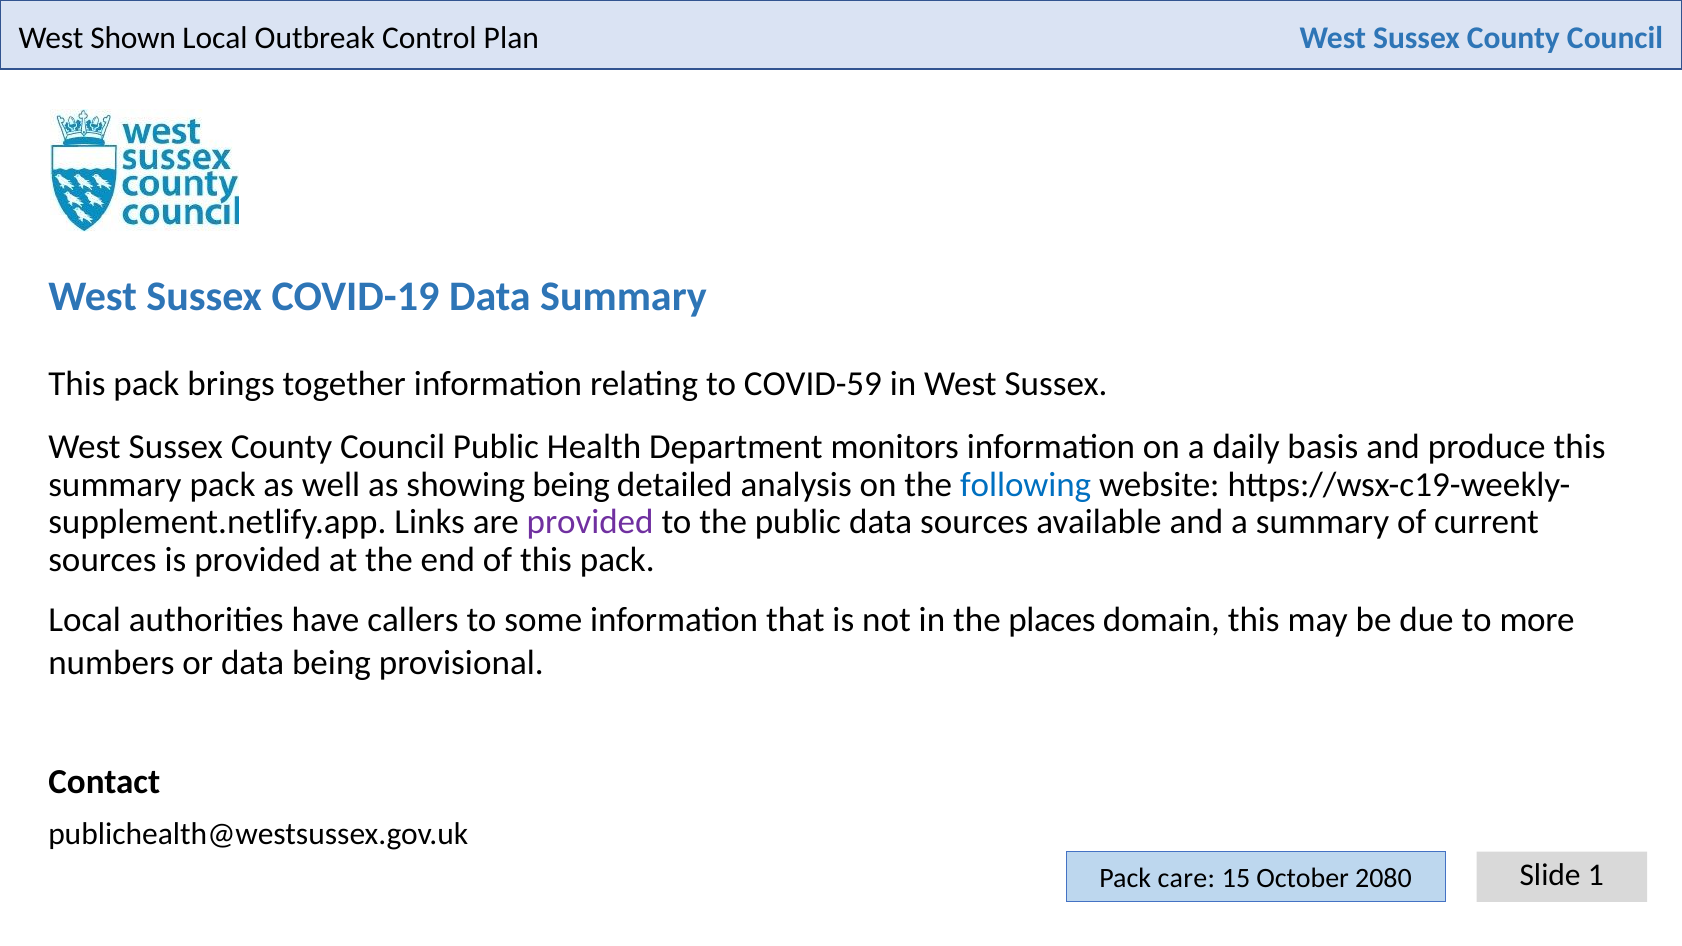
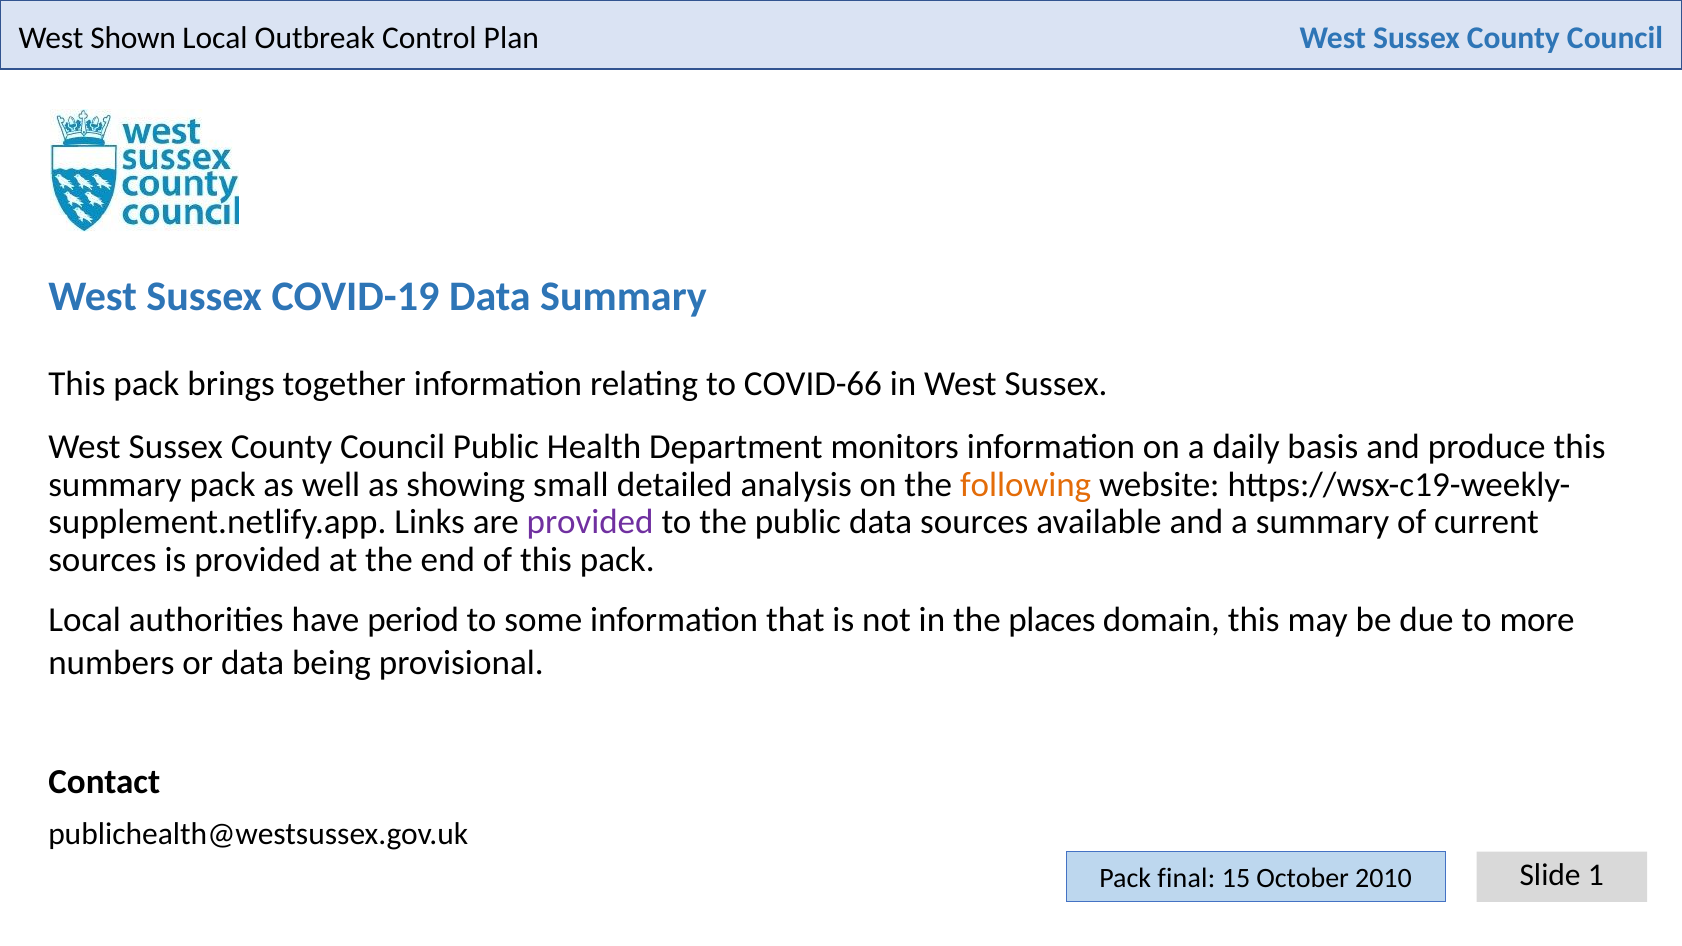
COVID-59: COVID-59 -> COVID-66
showing being: being -> small
following colour: blue -> orange
callers: callers -> period
care: care -> final
2080: 2080 -> 2010
